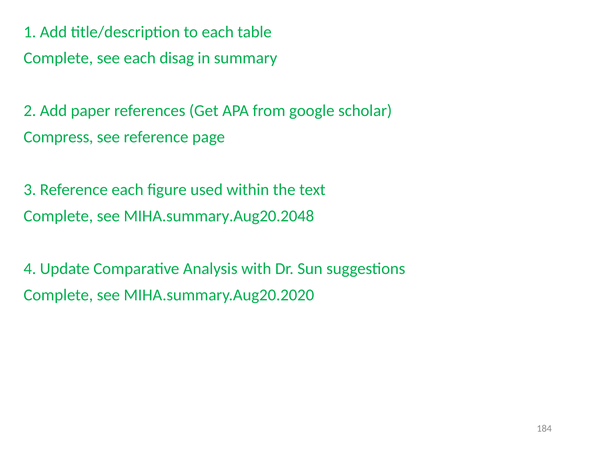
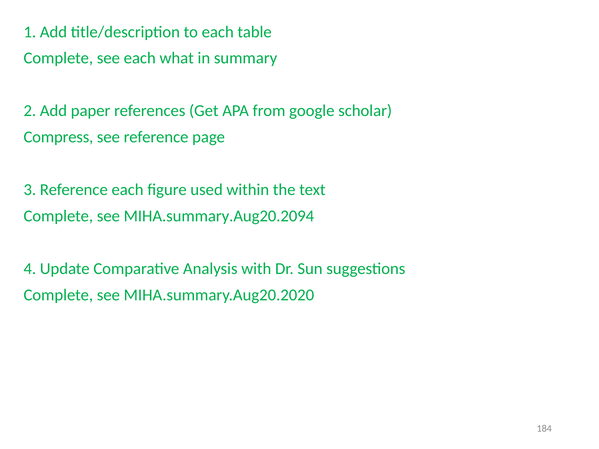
disag: disag -> what
MIHA.summary.Aug20.2048: MIHA.summary.Aug20.2048 -> MIHA.summary.Aug20.2094
